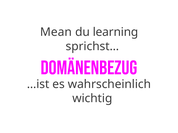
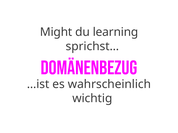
Mean: Mean -> Might
